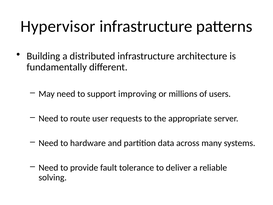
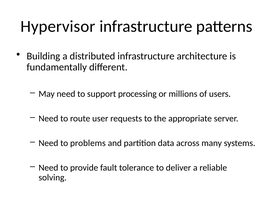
improving: improving -> processing
hardware: hardware -> problems
